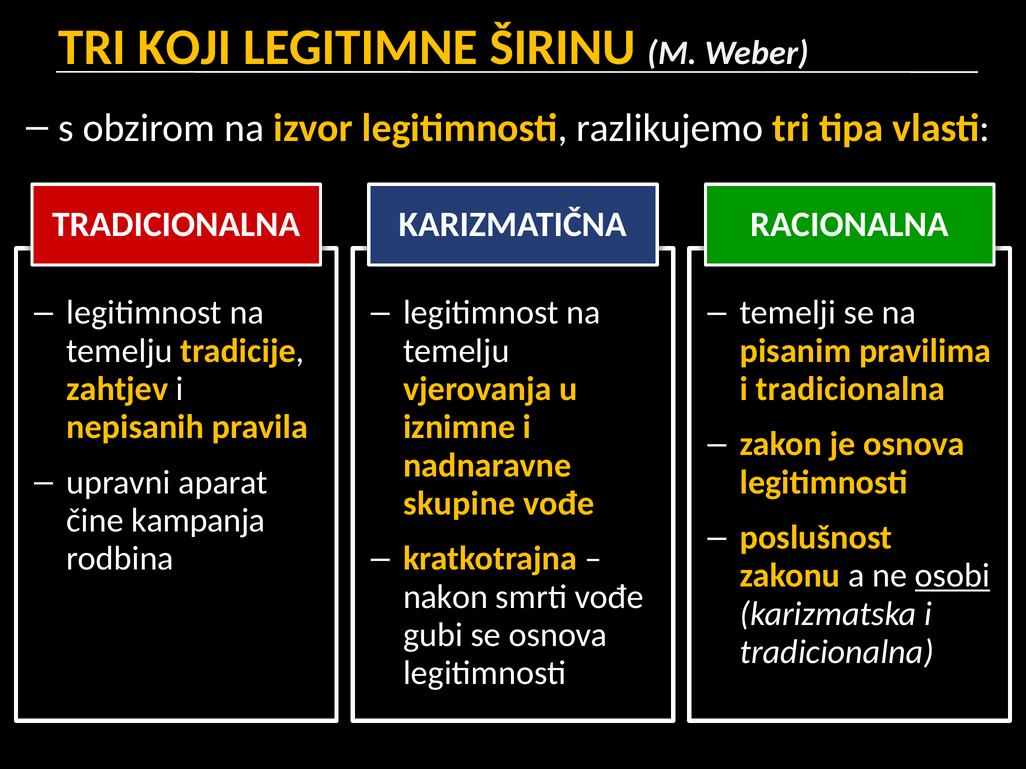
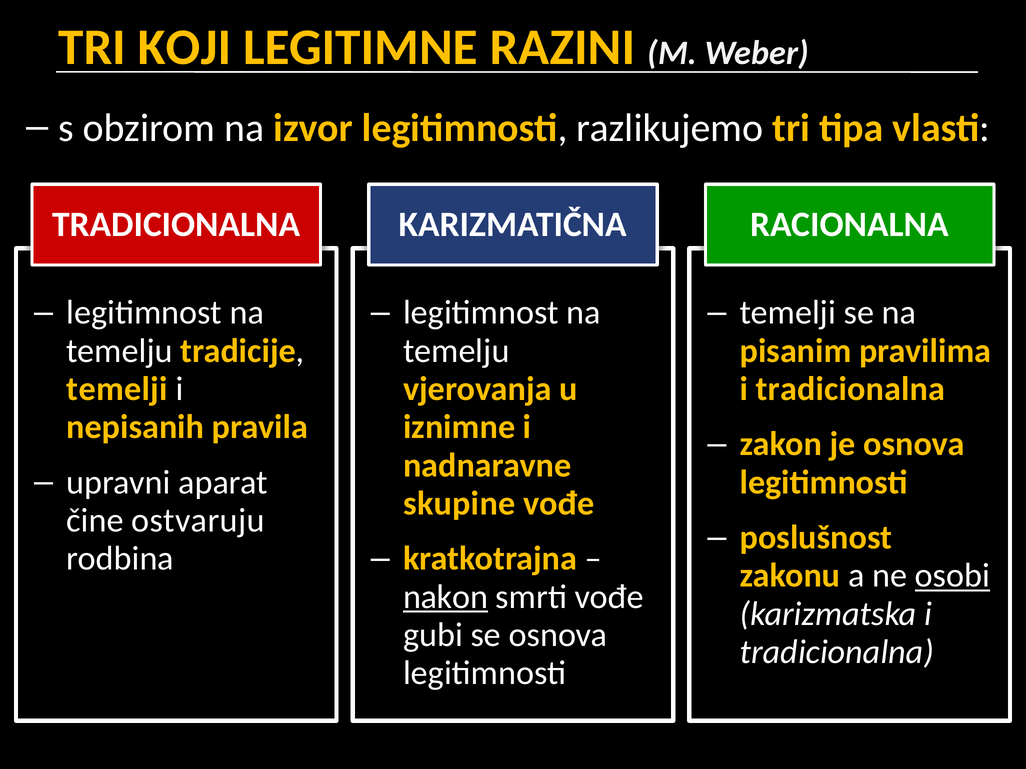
ŠIRINU: ŠIRINU -> RAZINI
zahtjev at (117, 389): zahtjev -> temelji
kampanja: kampanja -> ostvaruju
nakon underline: none -> present
